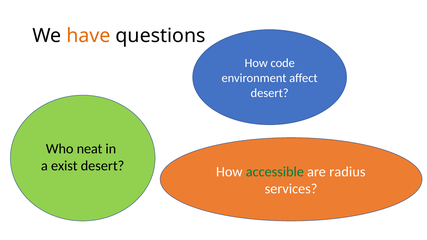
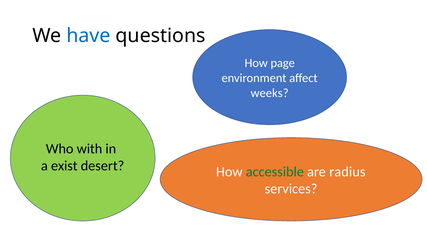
have colour: orange -> blue
code: code -> page
desert at (270, 93): desert -> weeks
neat: neat -> with
